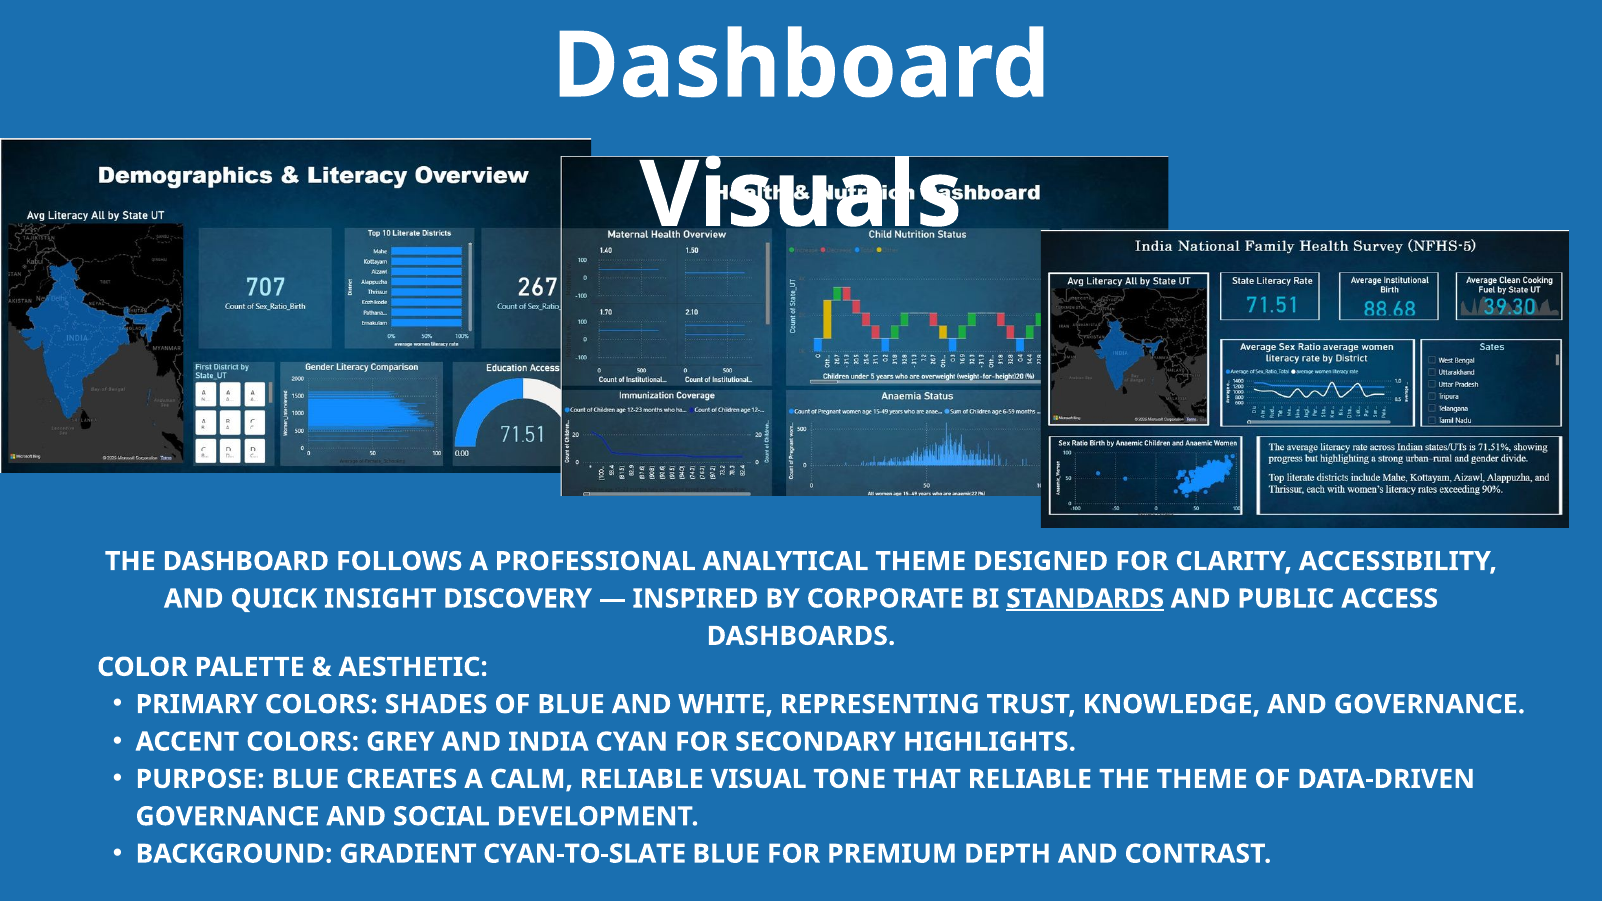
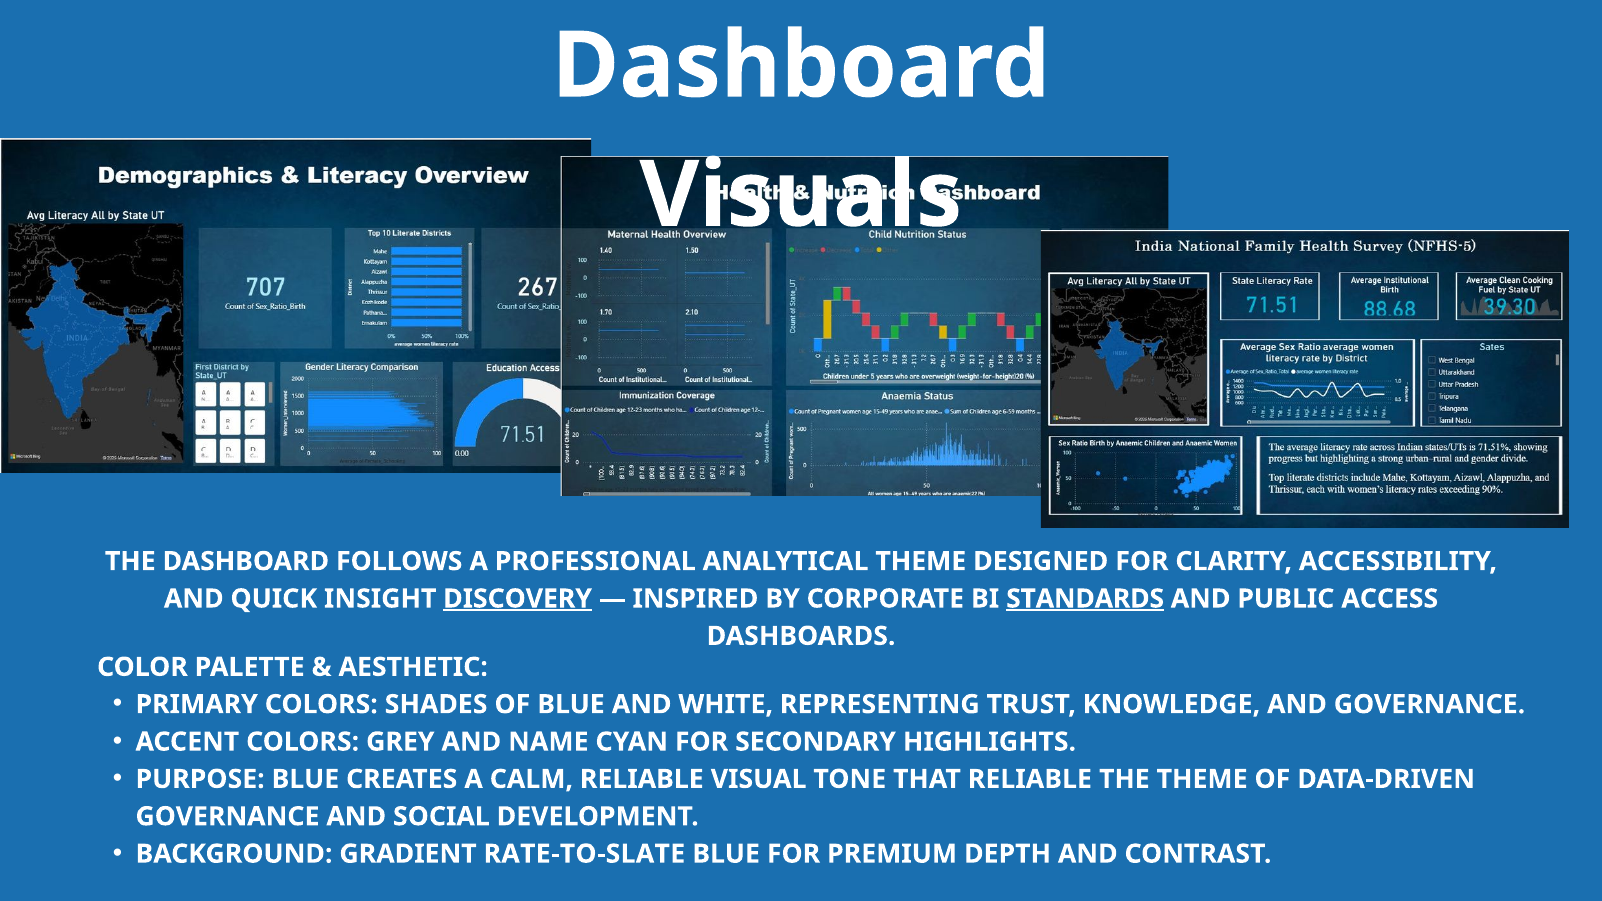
DISCOVERY underline: none -> present
INDIA: INDIA -> NAME
CYAN-TO-SLATE: CYAN-TO-SLATE -> RATE-TO-SLATE
